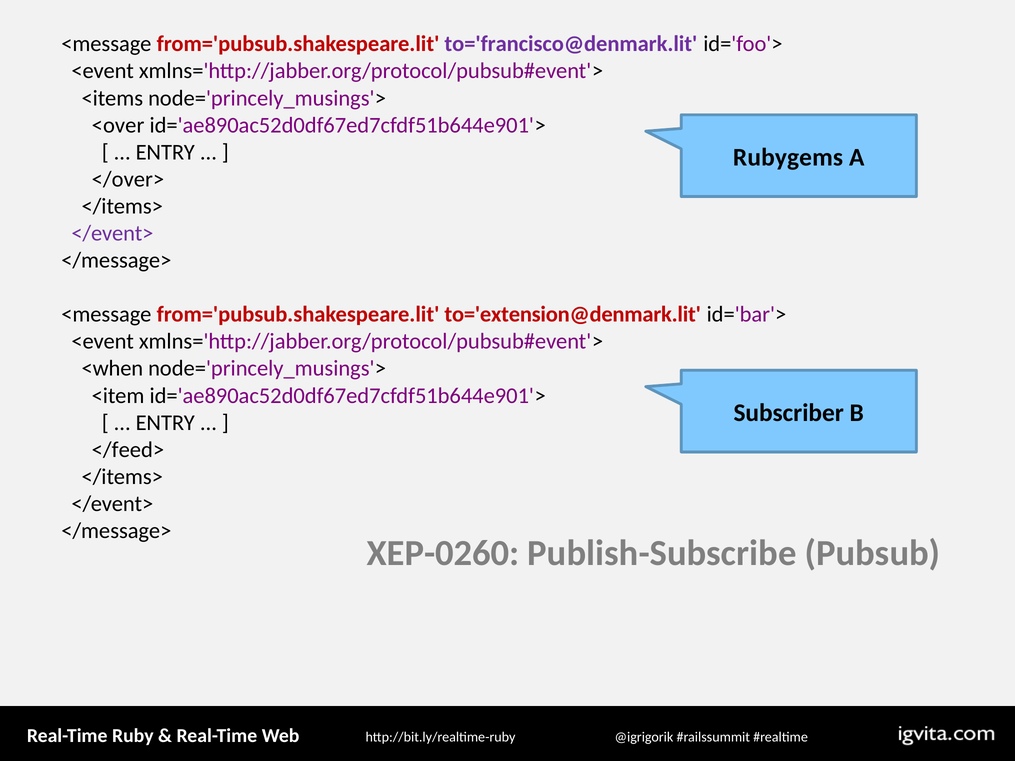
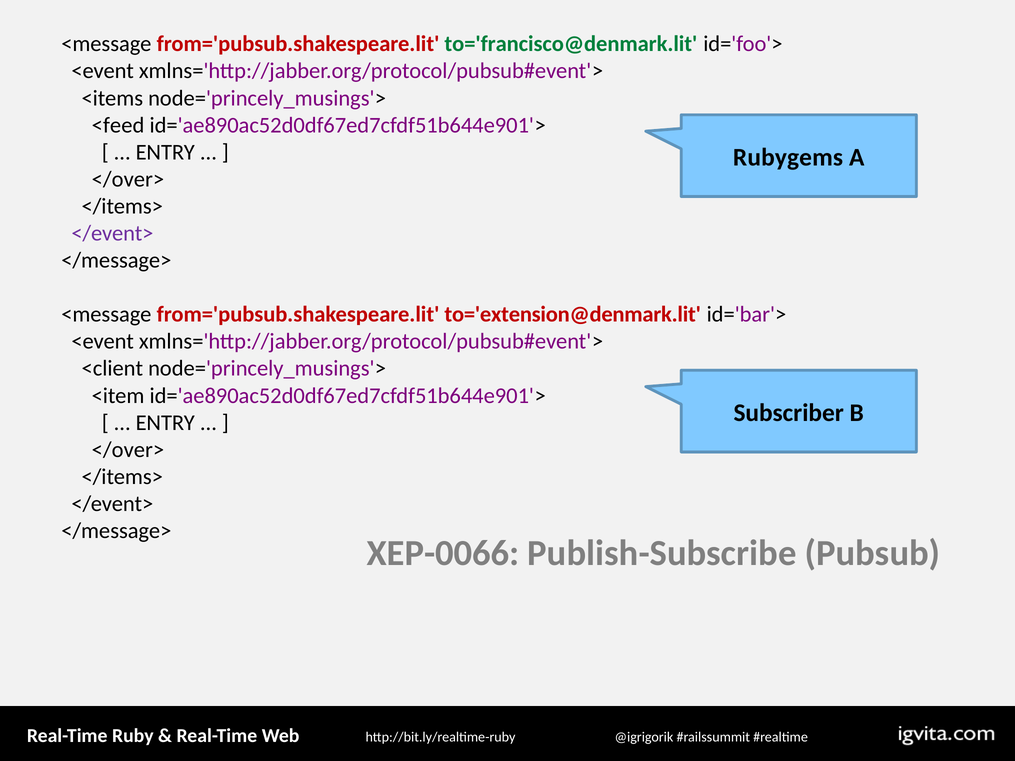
to='francisco@denmark.lit colour: purple -> green
<over: <over -> <feed
<when: <when -> <client
</feed> at (128, 450): </feed> -> </over>
XEP-0260: XEP-0260 -> XEP-0066
